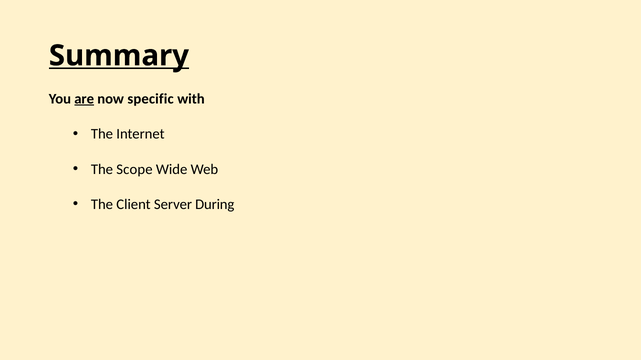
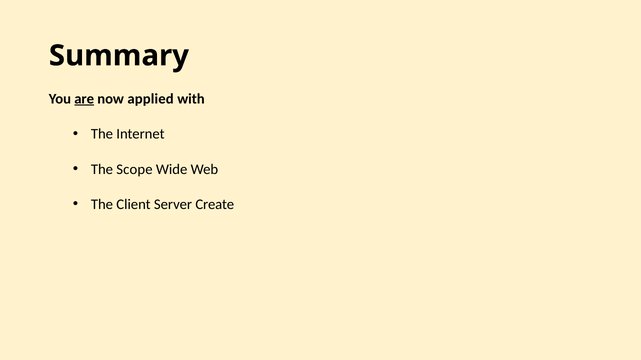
Summary underline: present -> none
specific: specific -> applied
During: During -> Create
